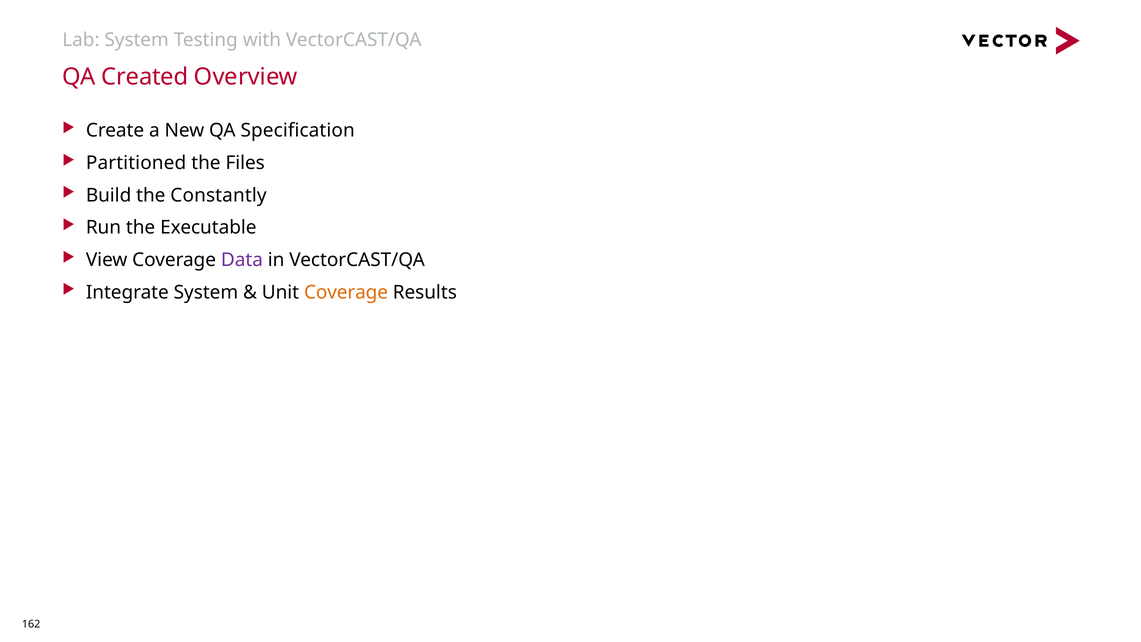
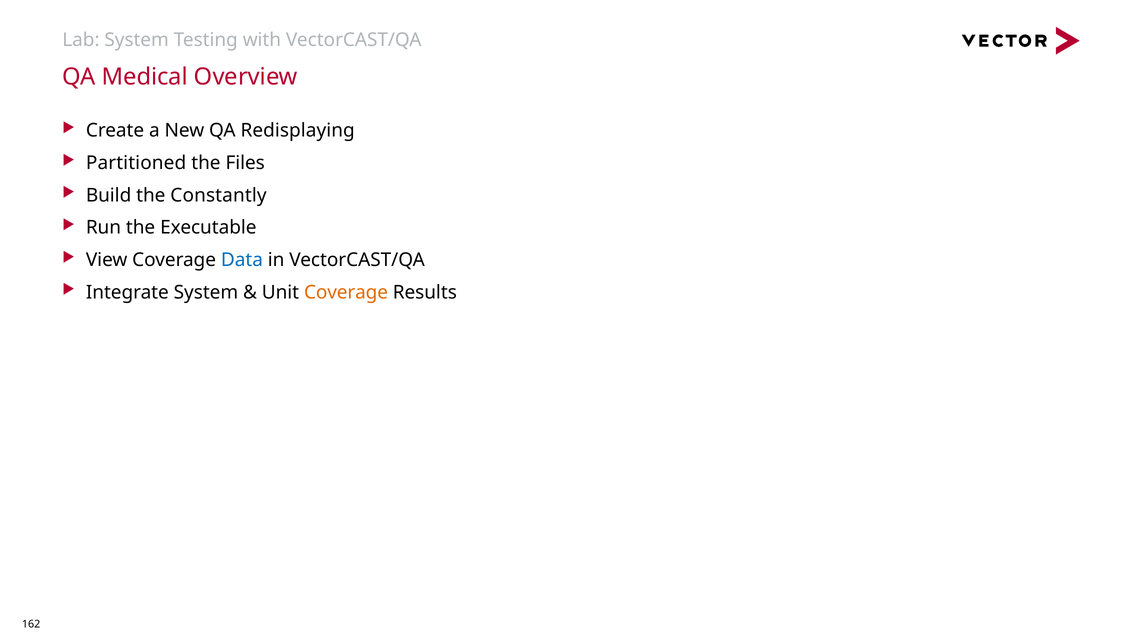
Created: Created -> Medical
Specification: Specification -> Redisplaying
Data colour: purple -> blue
